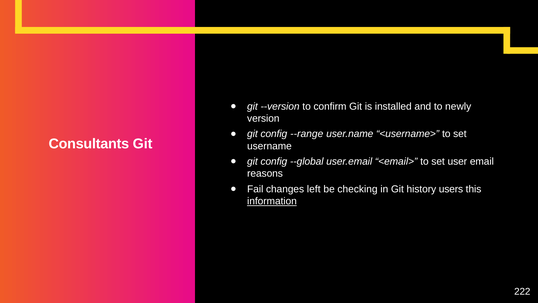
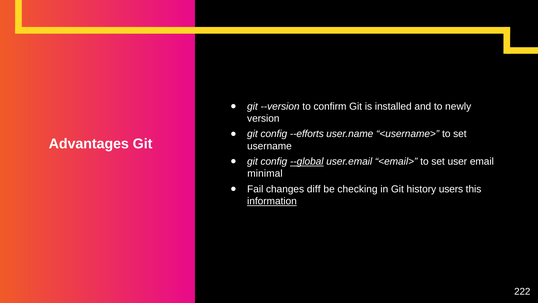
--range: --range -> --efforts
Consultants: Consultants -> Advantages
--global underline: none -> present
reasons: reasons -> minimal
left: left -> diff
